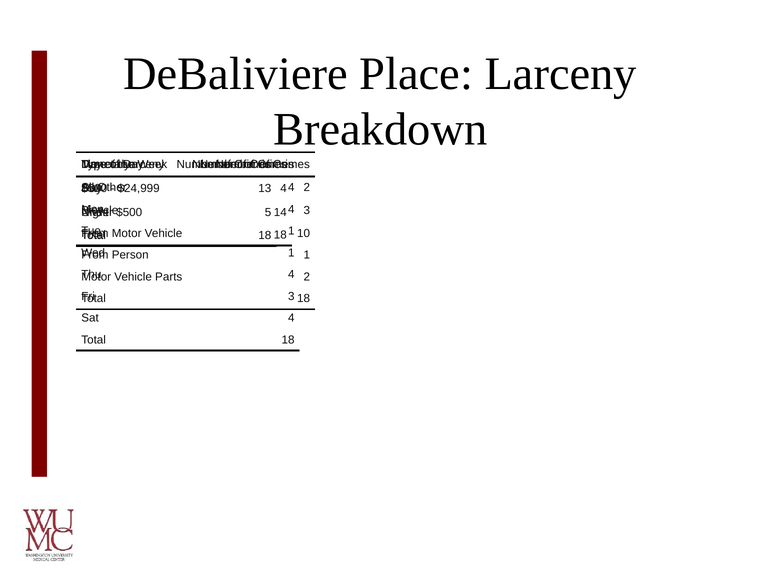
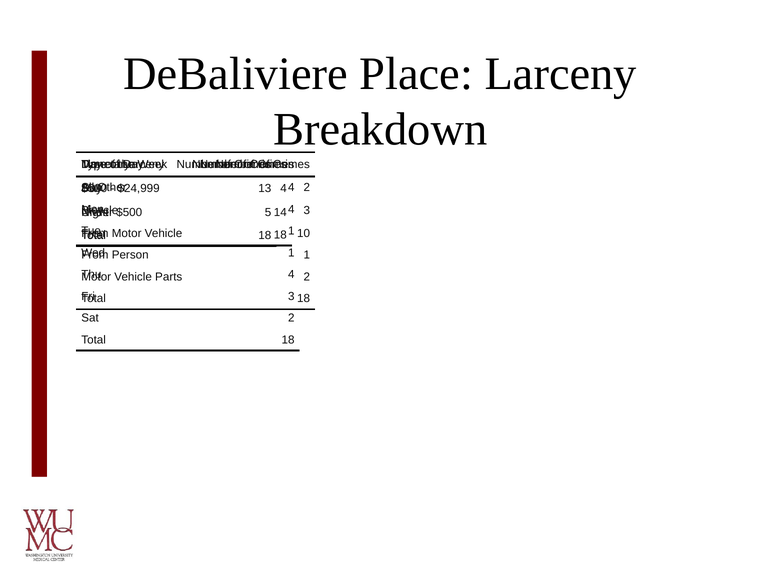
Sat 4: 4 -> 2
